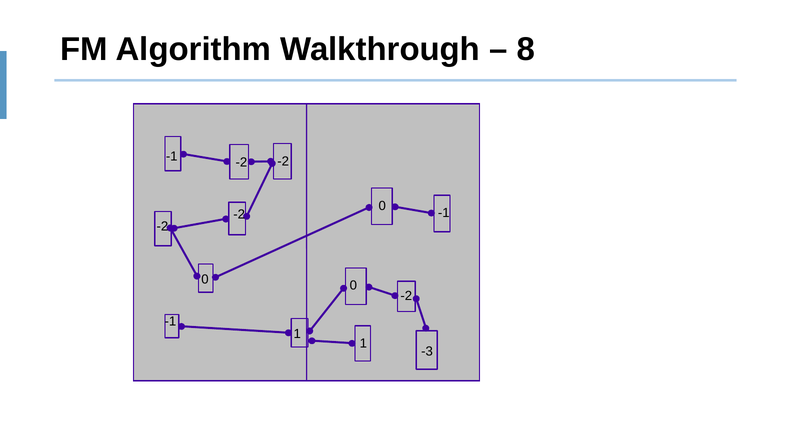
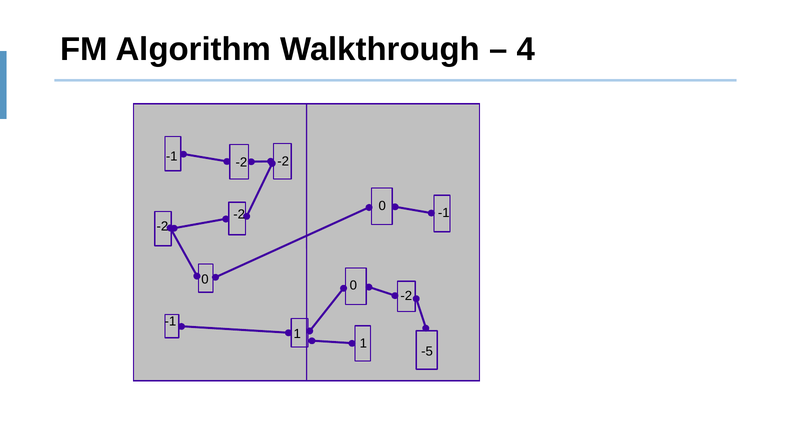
8: 8 -> 4
-3: -3 -> -5
